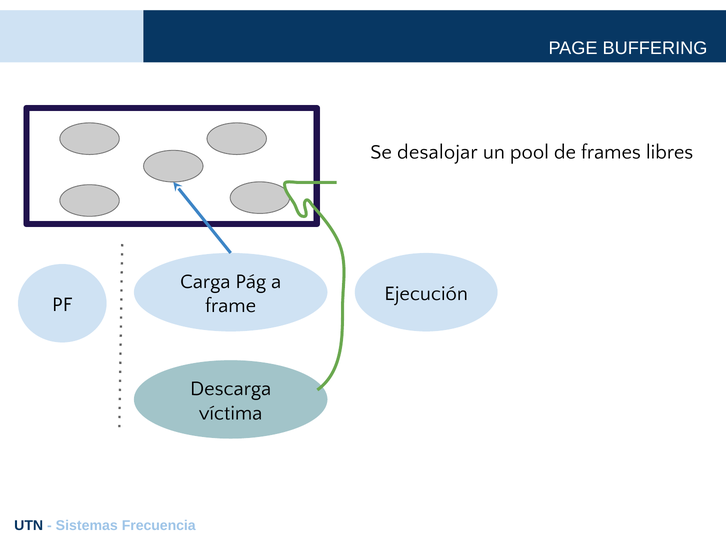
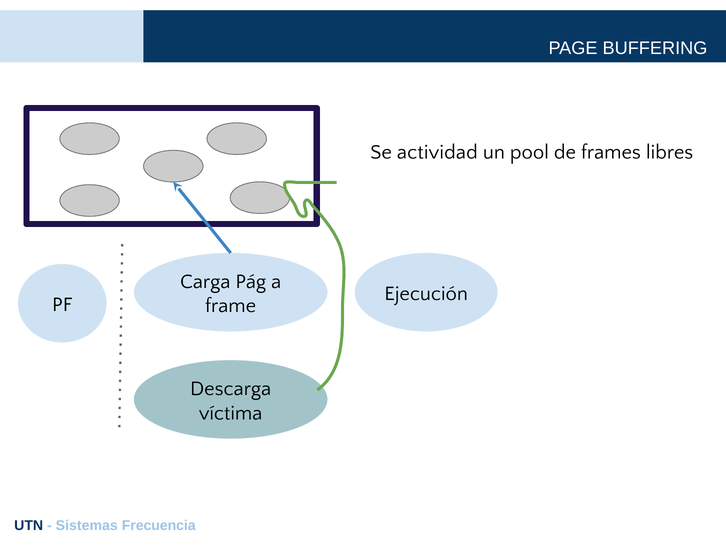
desalojar: desalojar -> actividad
